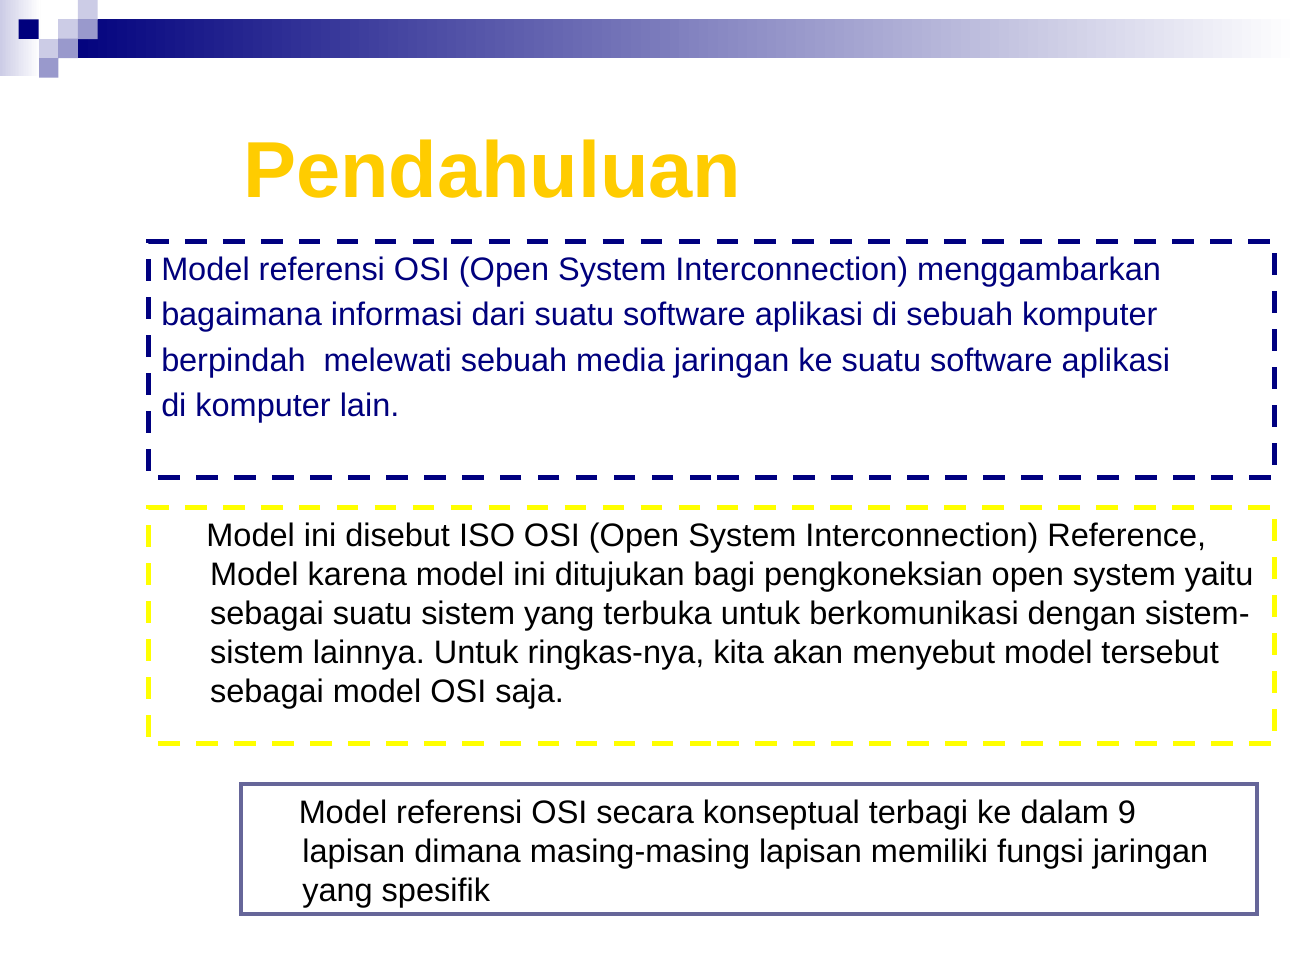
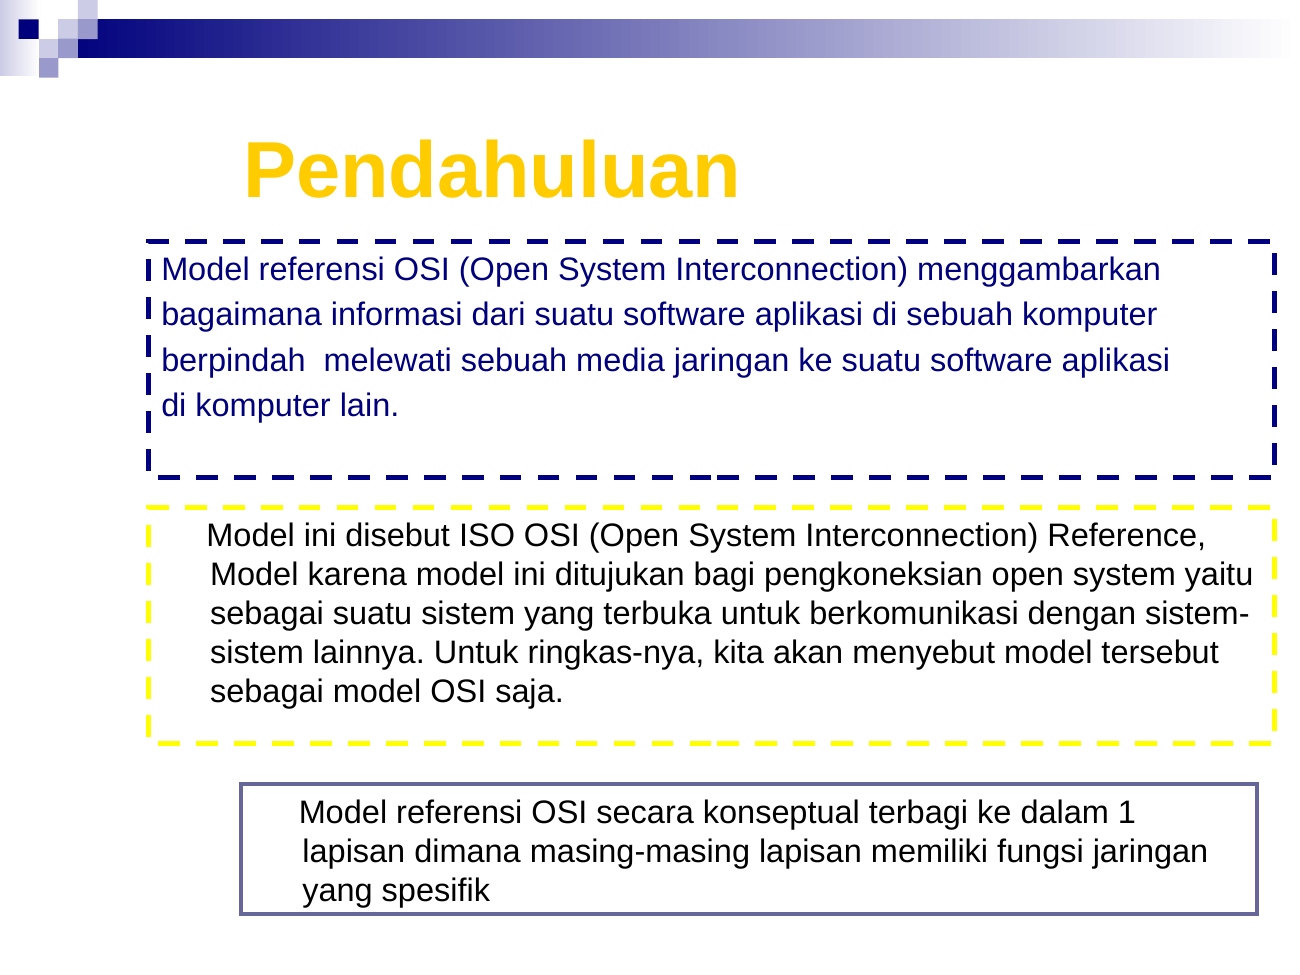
9: 9 -> 1
